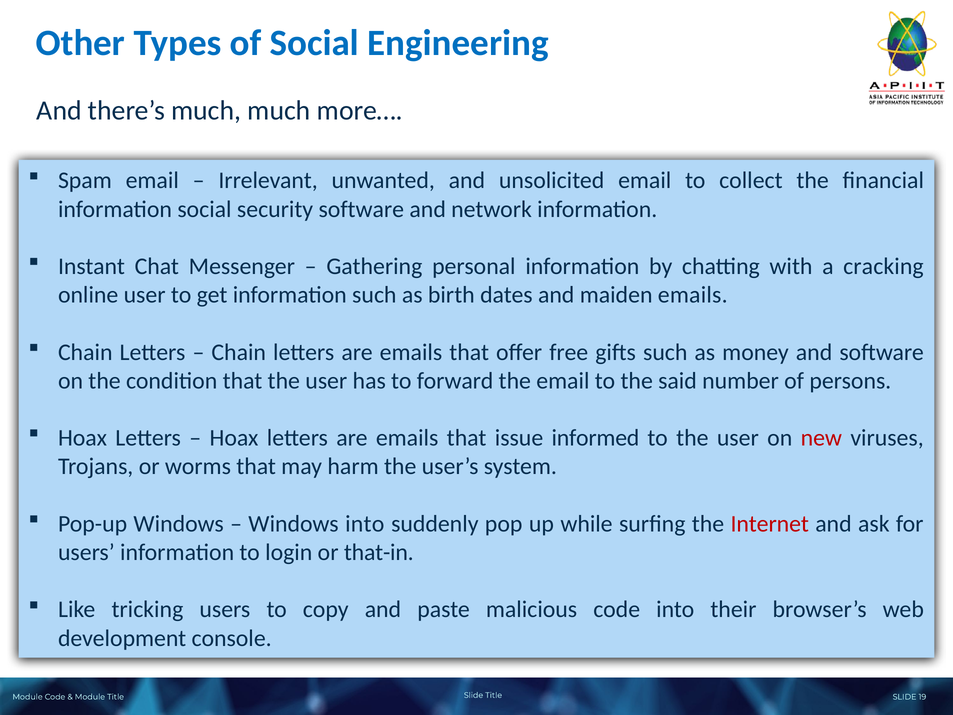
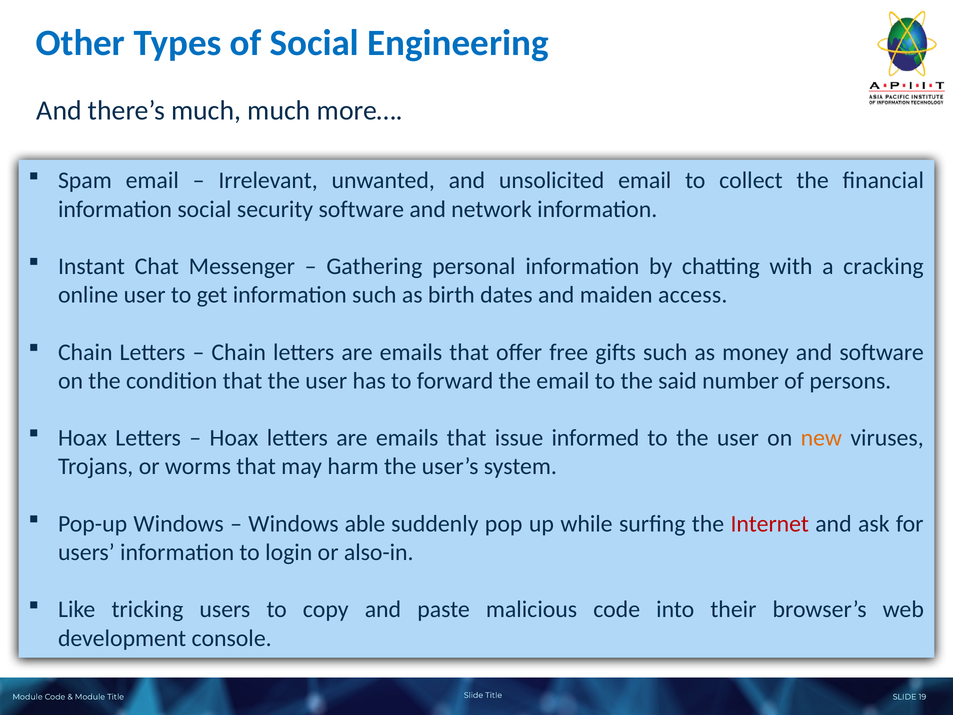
maiden emails: emails -> access
new colour: red -> orange
Windows into: into -> able
that-in: that-in -> also-in
